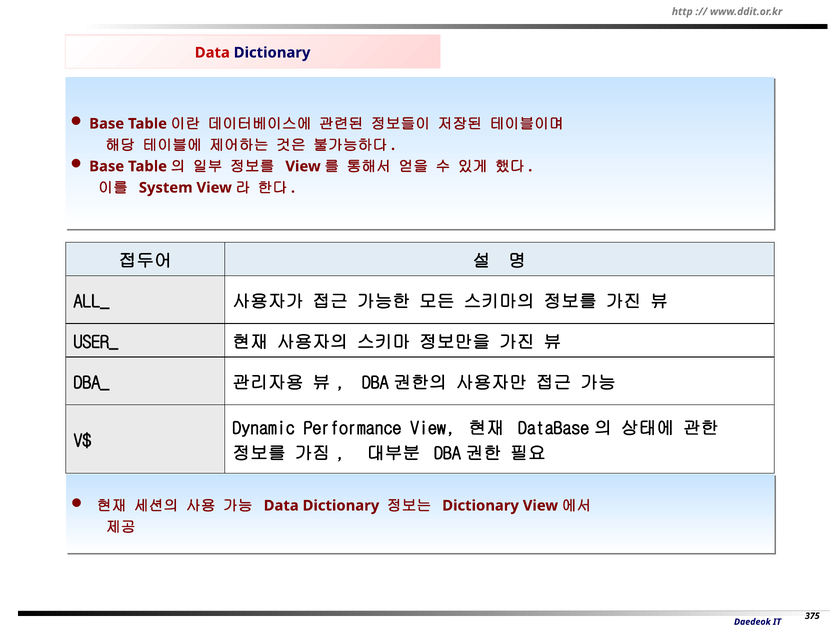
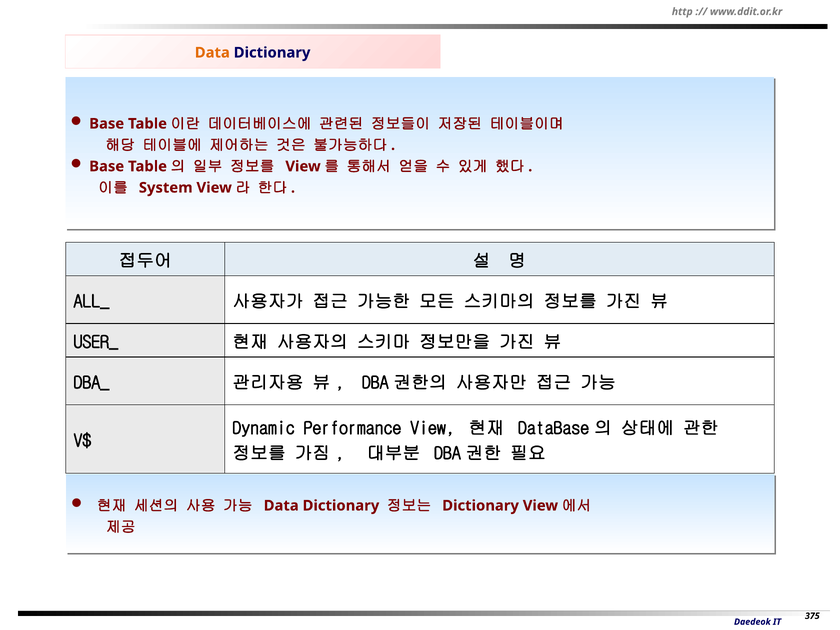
Data at (212, 53) colour: red -> orange
